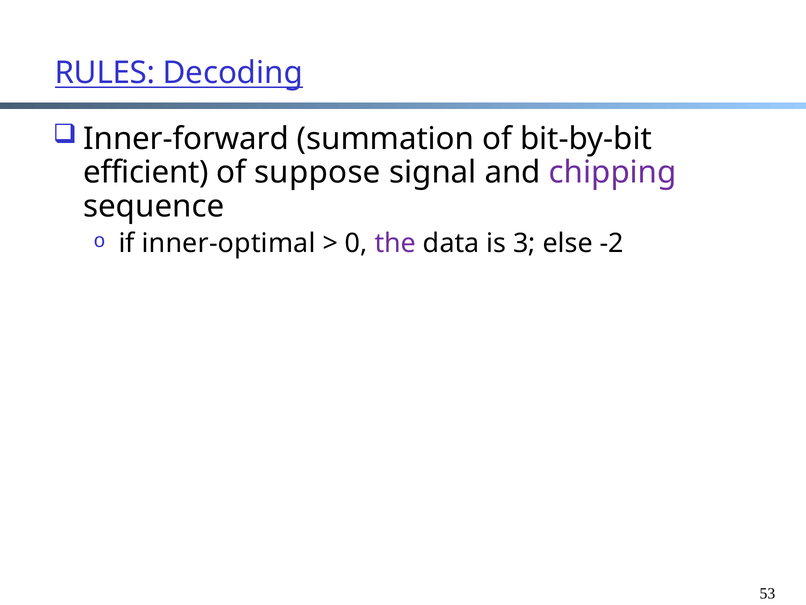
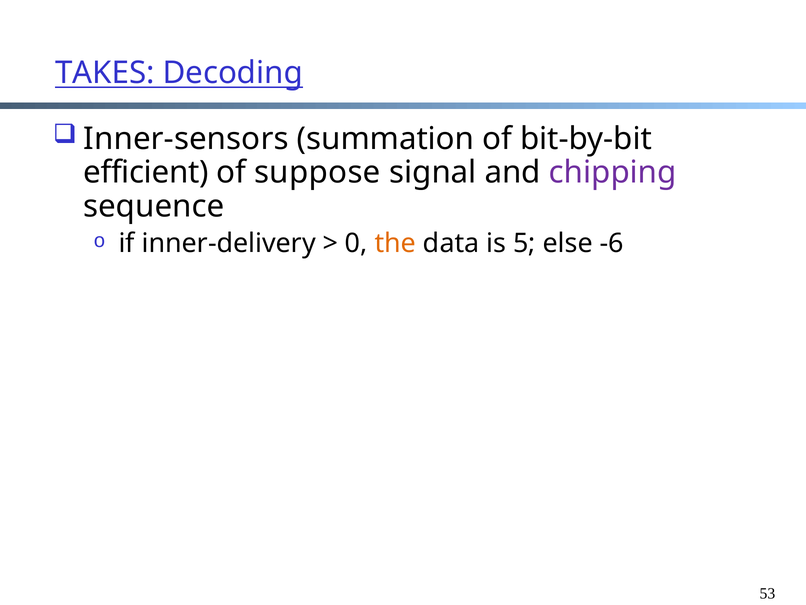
RULES: RULES -> TAKES
Inner-forward: Inner-forward -> Inner-sensors
inner-optimal: inner-optimal -> inner-delivery
the colour: purple -> orange
3: 3 -> 5
-2: -2 -> -6
